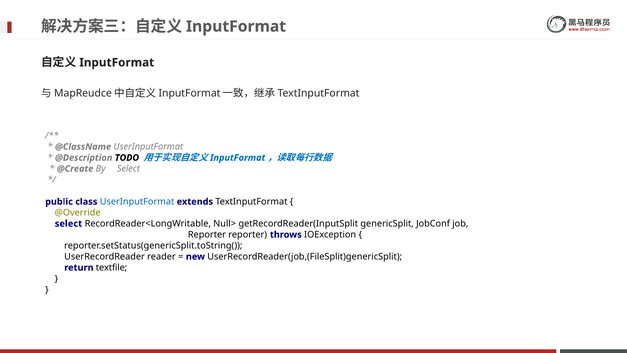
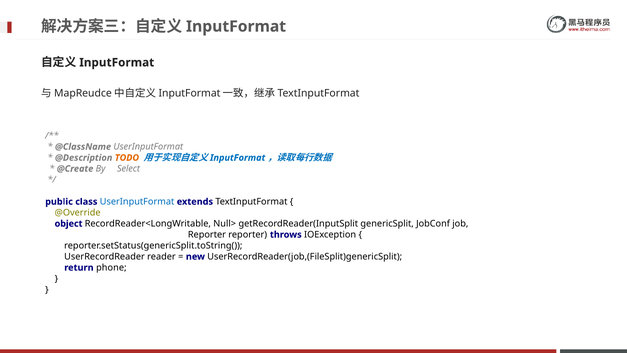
TODO colour: black -> orange
select at (68, 223): select -> object
textfile: textfile -> phone
